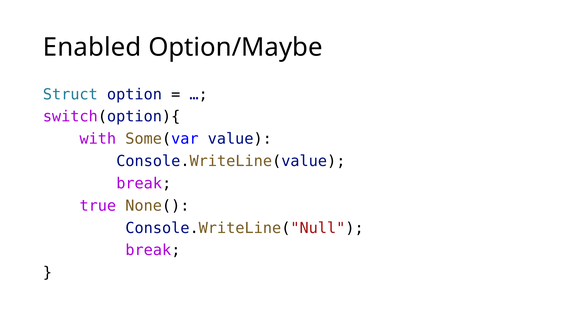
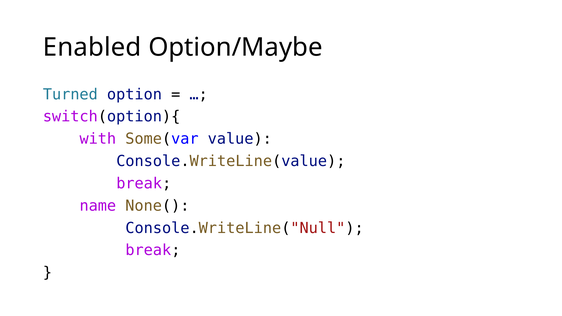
Struct: Struct -> Turned
true: true -> name
